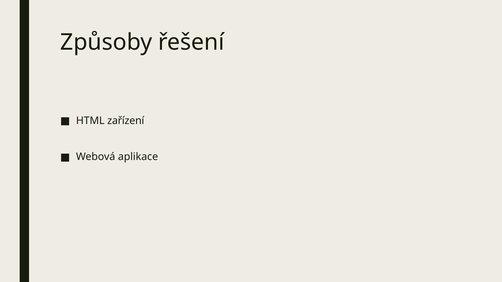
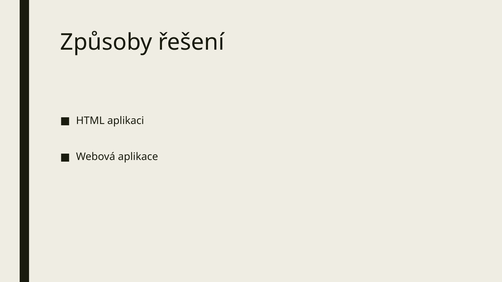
zařízení: zařízení -> aplikaci
